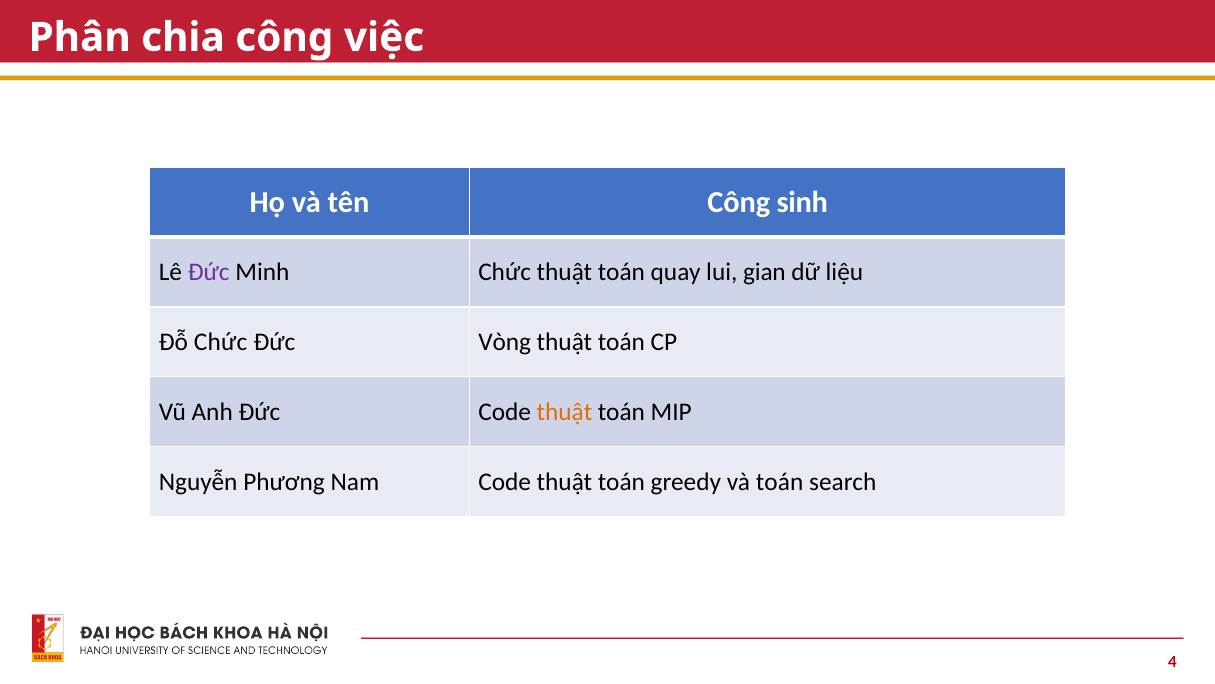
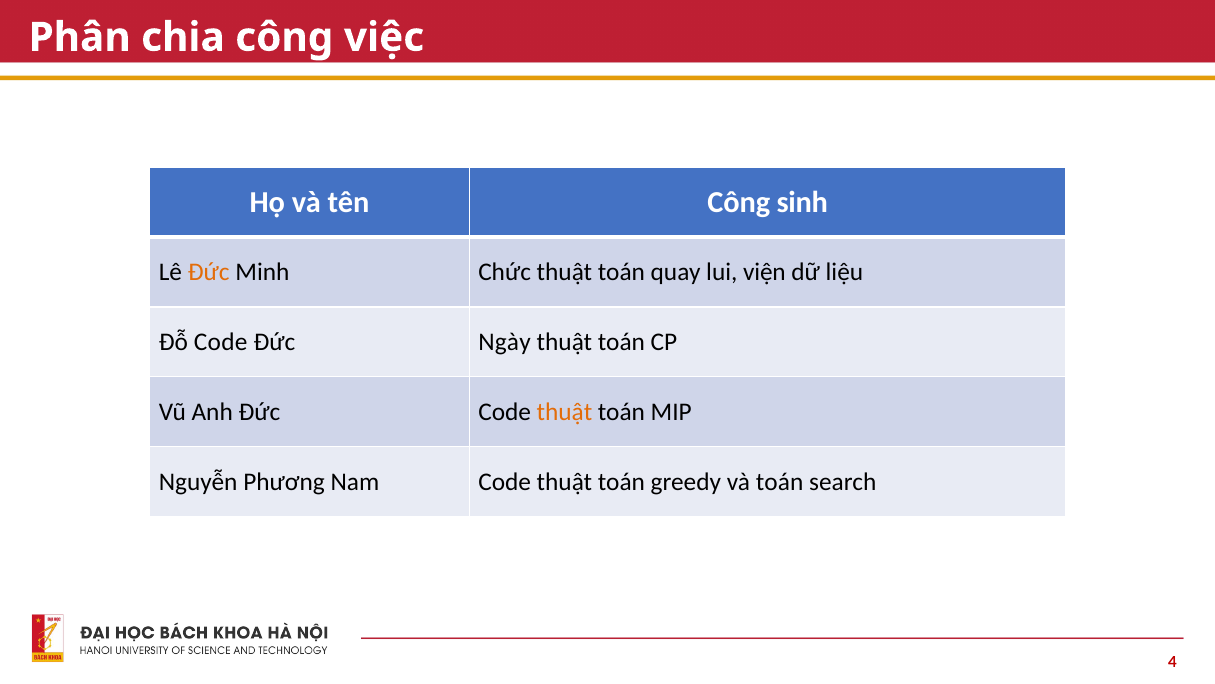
Đức at (209, 272) colour: purple -> orange
gian: gian -> viện
Đỗ Chức: Chức -> Code
Vòng: Vòng -> Ngày
